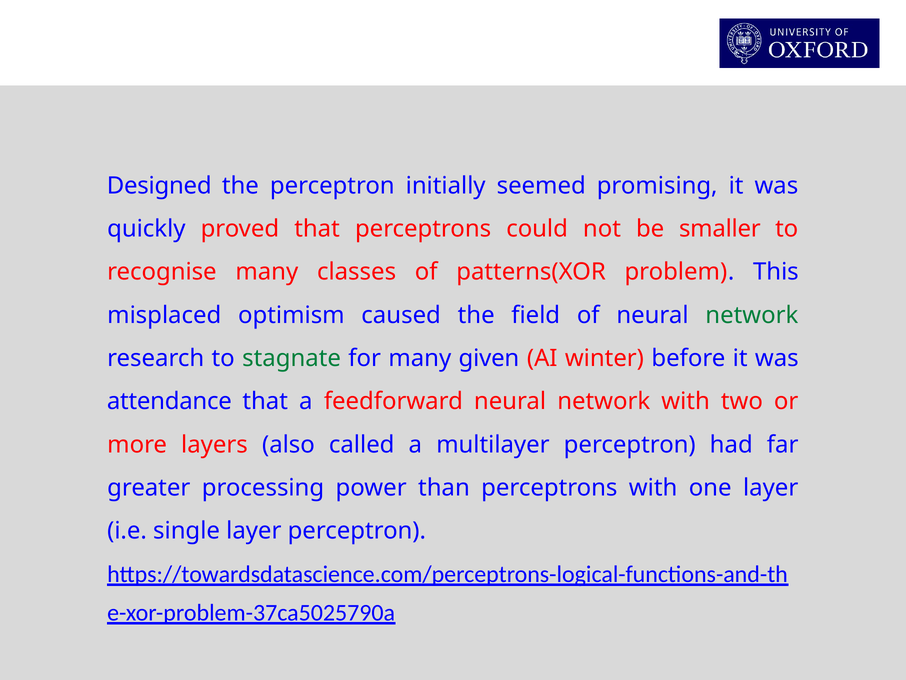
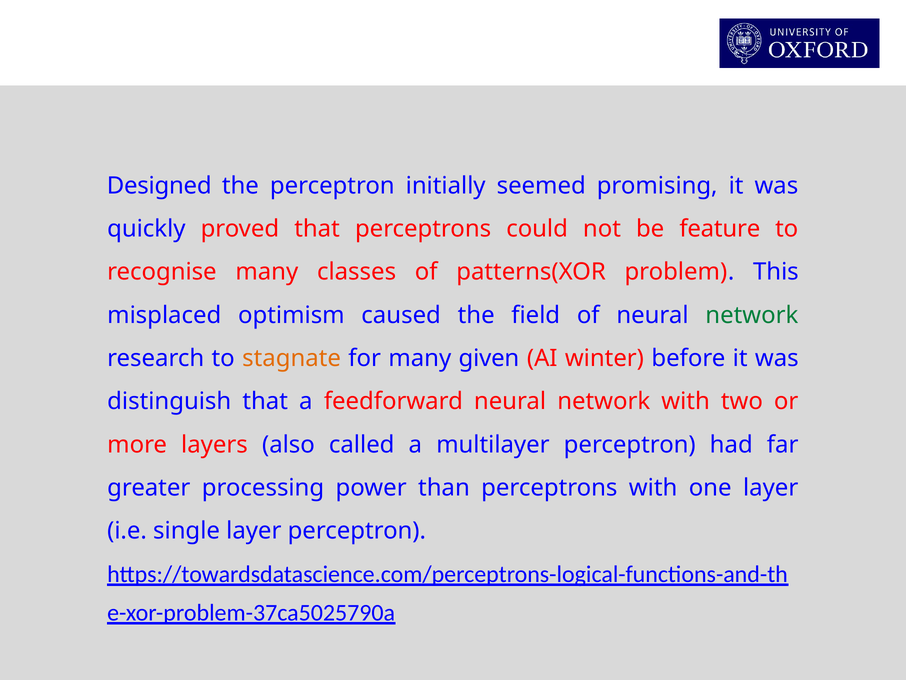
smaller: smaller -> feature
stagnate colour: green -> orange
attendance: attendance -> distinguish
